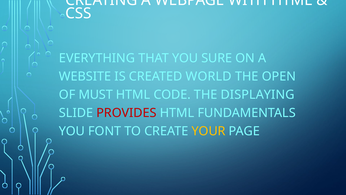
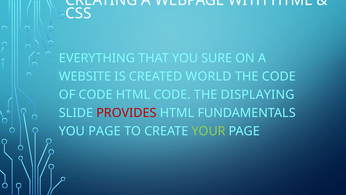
THE OPEN: OPEN -> CODE
OF MUST: MUST -> CODE
YOU FONT: FONT -> PAGE
YOUR colour: yellow -> light green
